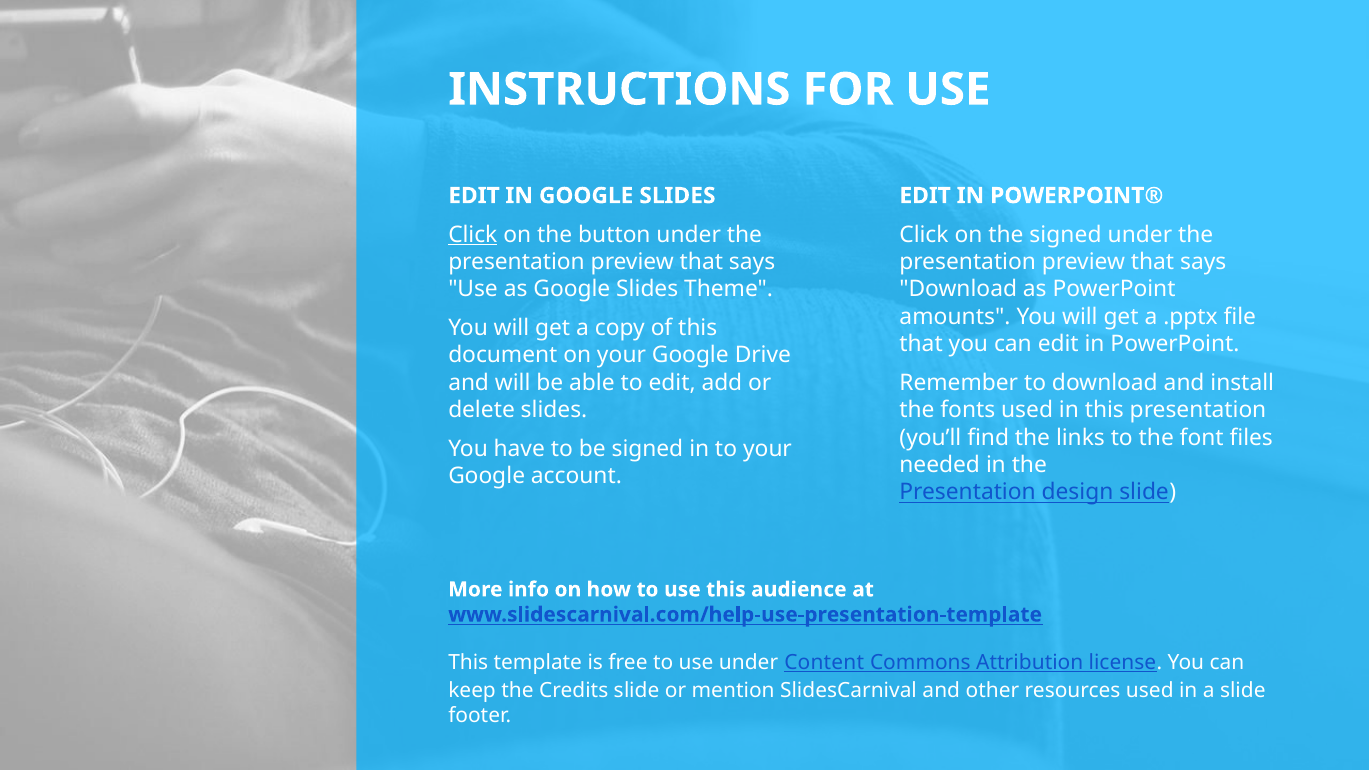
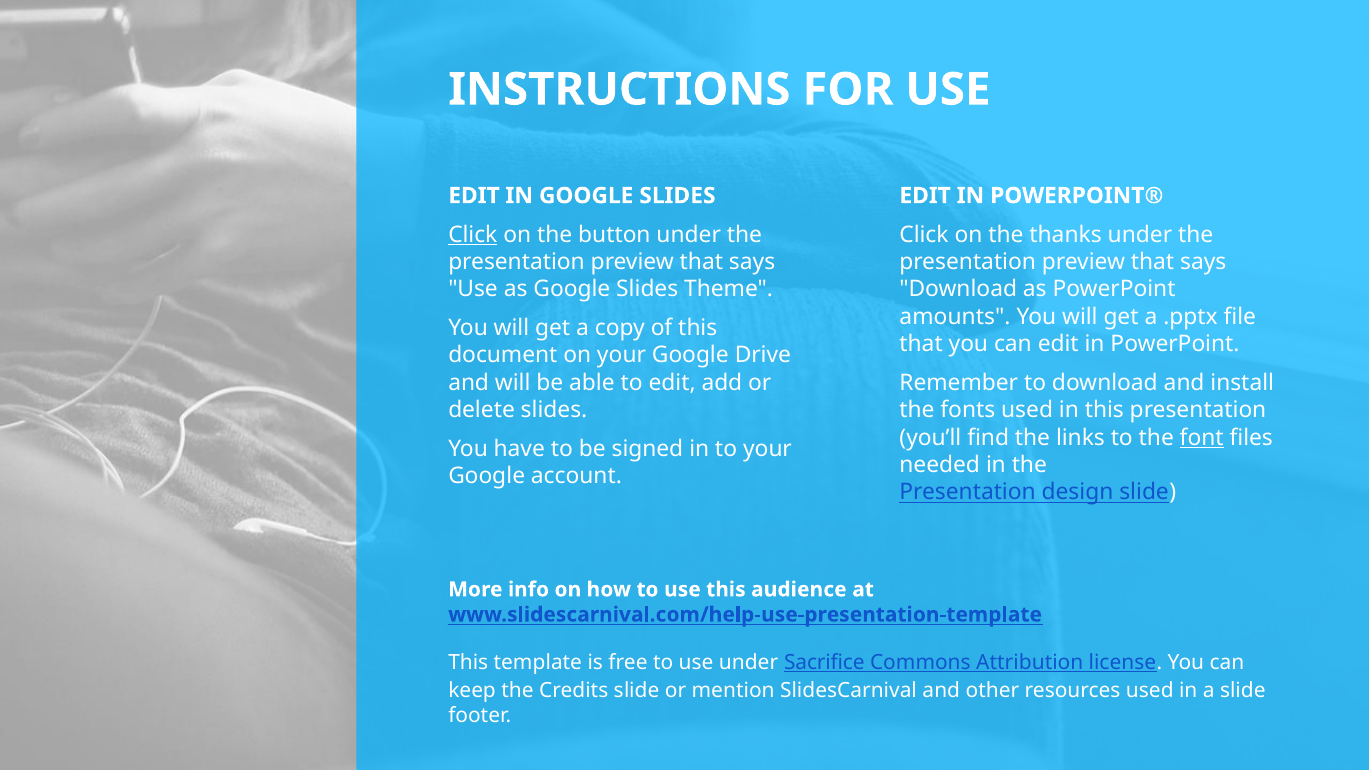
the signed: signed -> thanks
font underline: none -> present
Content: Content -> Sacrifice
